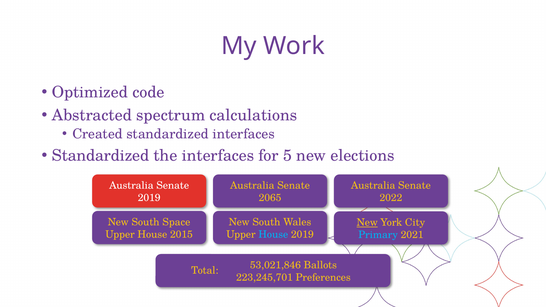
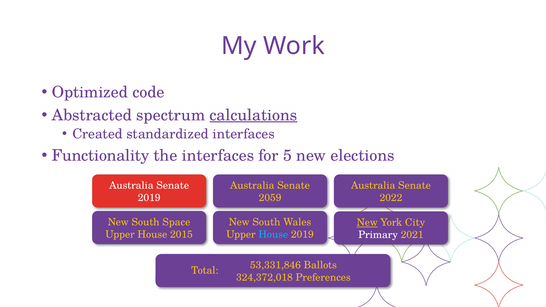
calculations underline: none -> present
Standardized at (101, 156): Standardized -> Functionality
2065: 2065 -> 2059
Primary colour: light blue -> white
53,021,846: 53,021,846 -> 53,331,846
223,245,701: 223,245,701 -> 324,372,018
